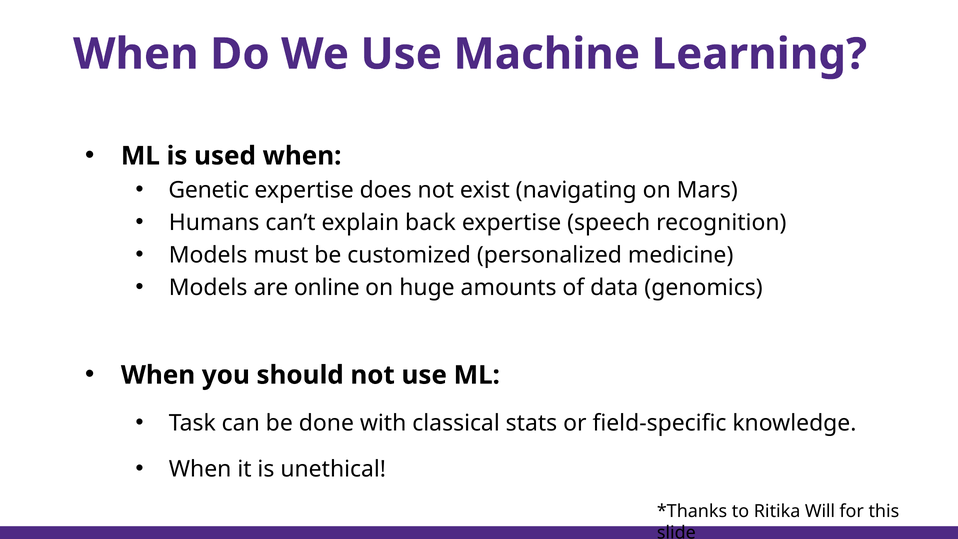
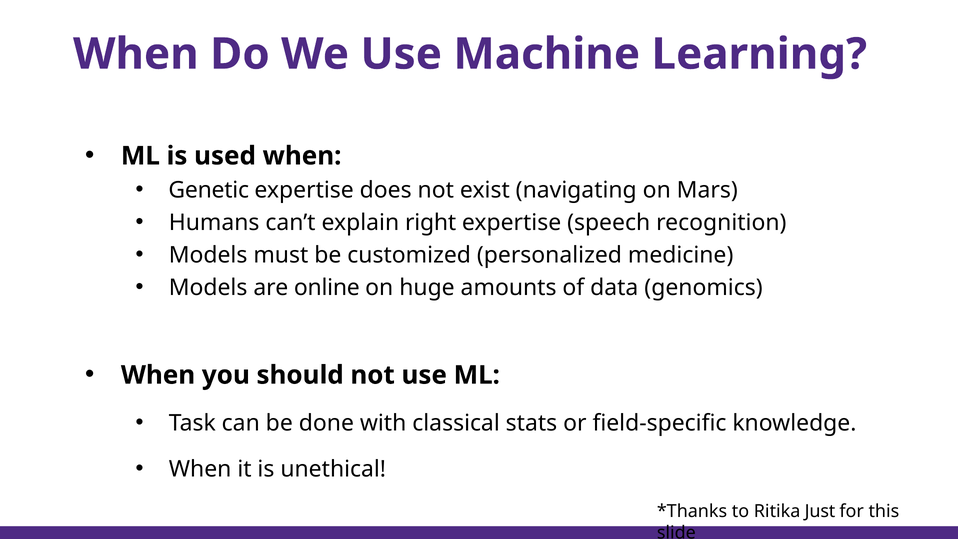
back: back -> right
Will: Will -> Just
